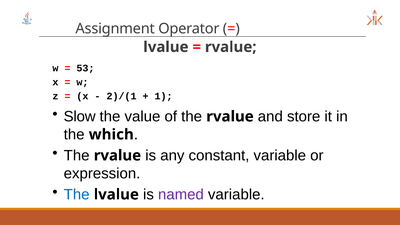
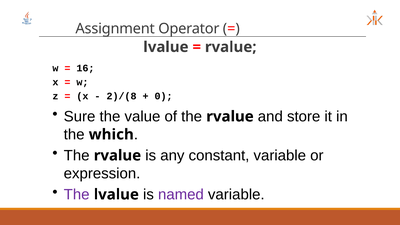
53: 53 -> 16
2)/(1: 2)/(1 -> 2)/(8
1: 1 -> 0
Slow: Slow -> Sure
The at (77, 195) colour: blue -> purple
